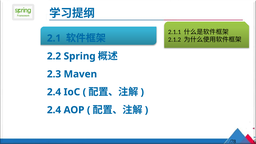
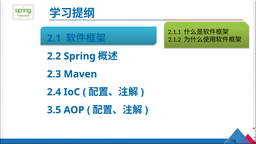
2.4 at (54, 110): 2.4 -> 3.5
